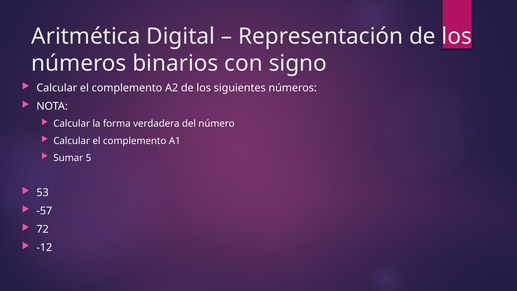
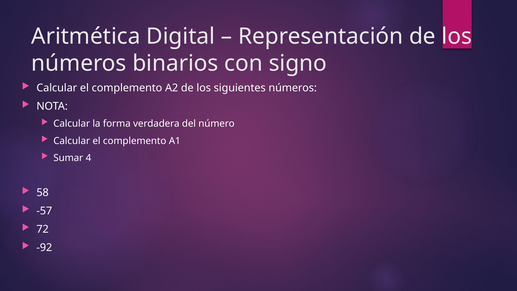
5: 5 -> 4
53: 53 -> 58
-12: -12 -> -92
